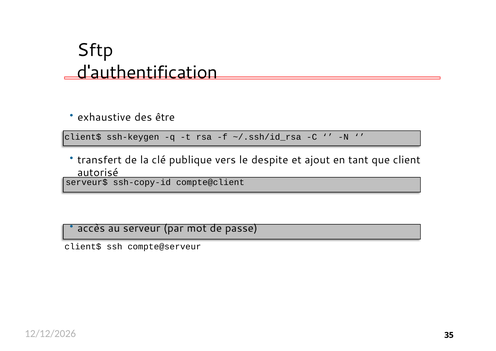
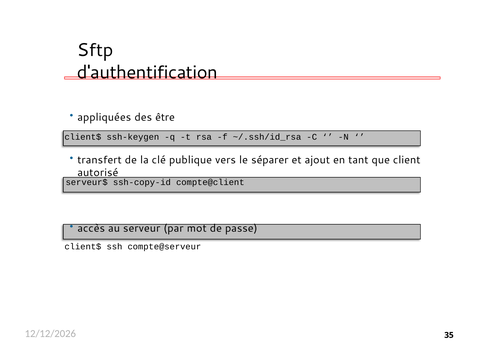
exhaustive: exhaustive -> appliquées
despite: despite -> séparer
